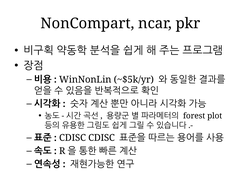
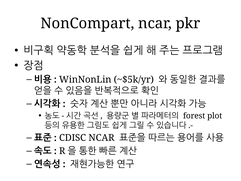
CDISC CDISC: CDISC -> NCAR
